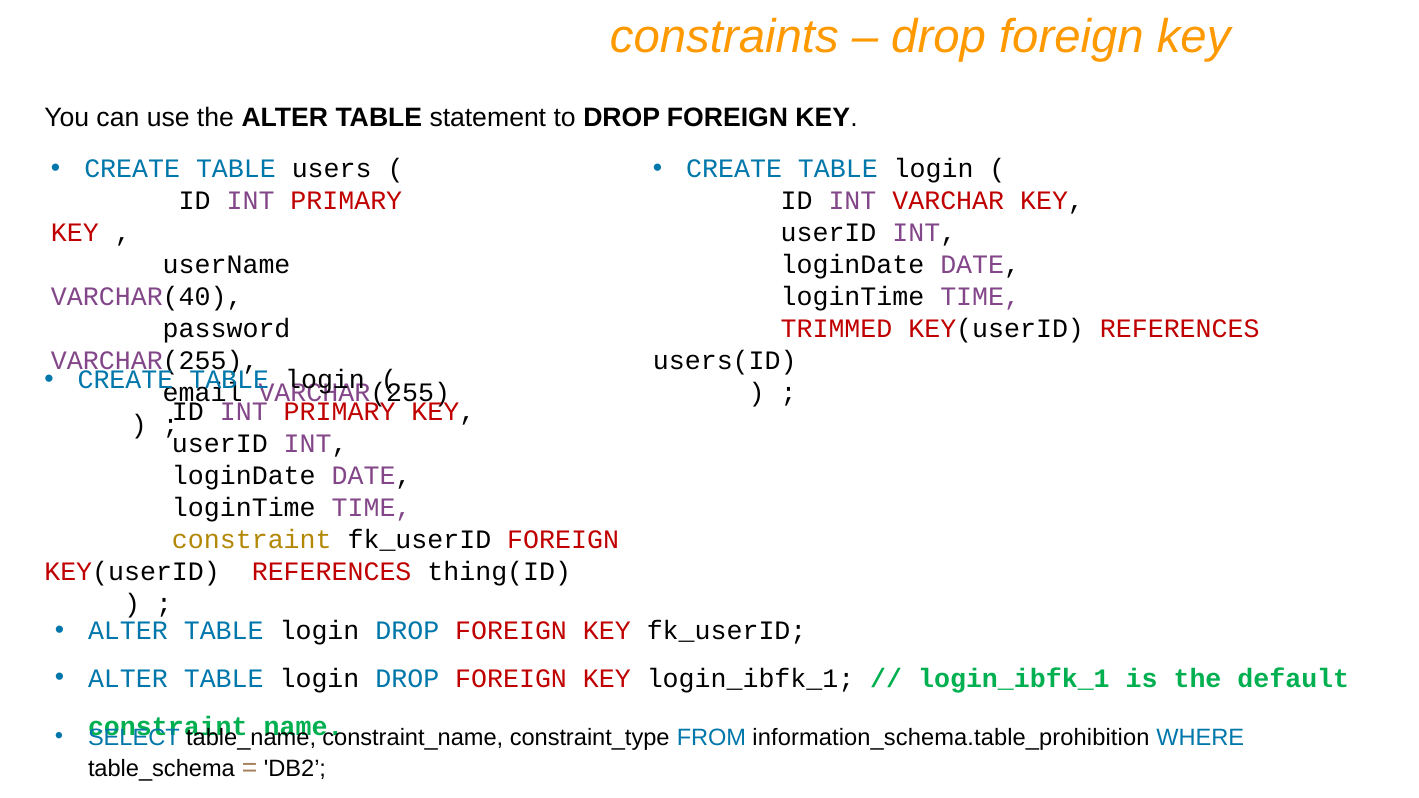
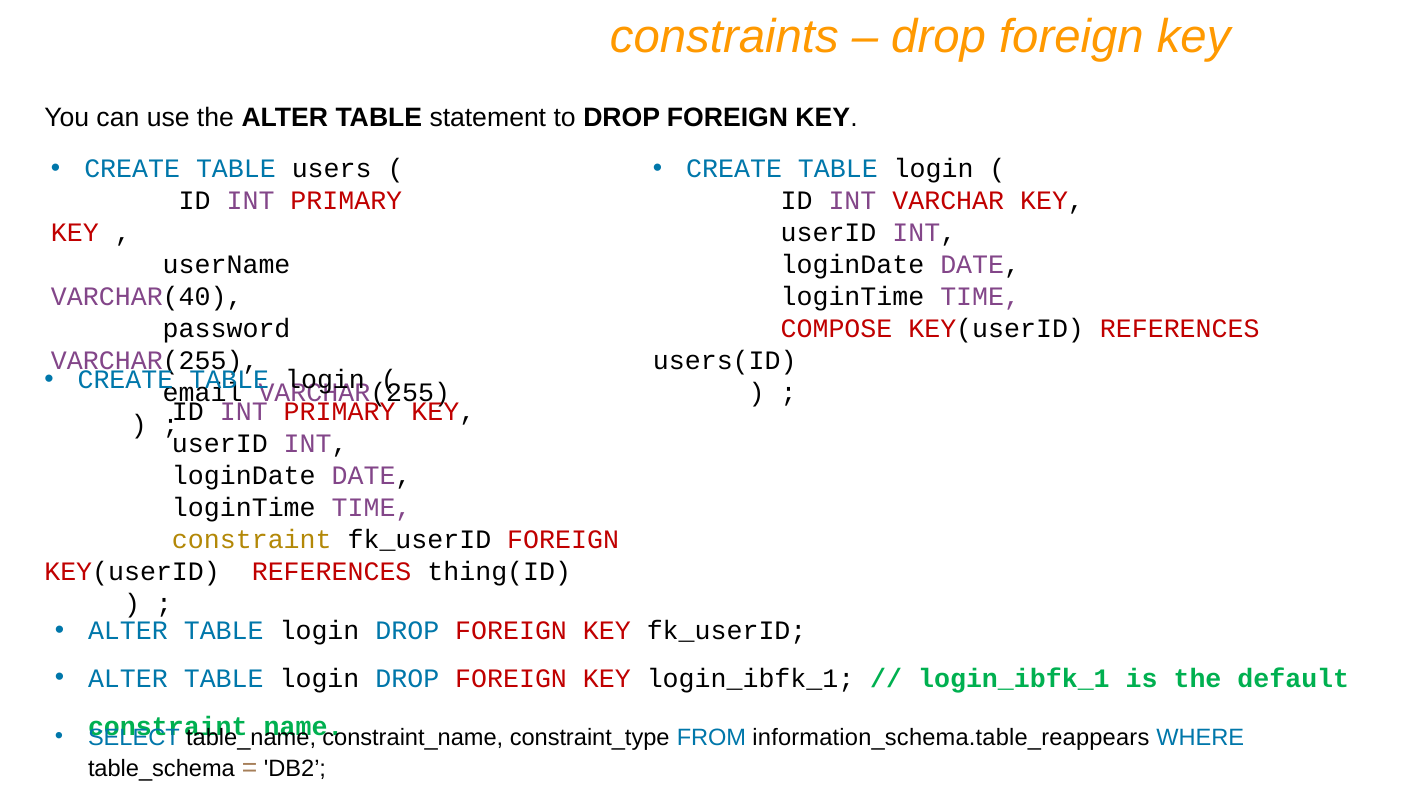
TRIMMED: TRIMMED -> COMPOSE
information_schema.table_prohibition: information_schema.table_prohibition -> information_schema.table_reappears
